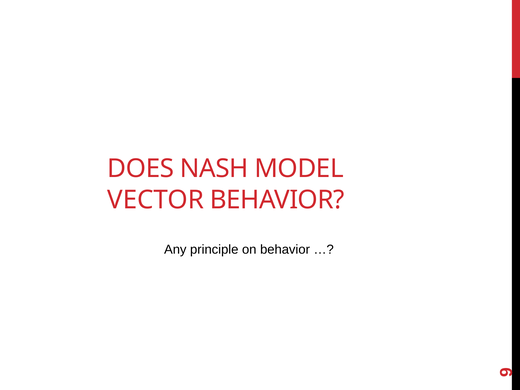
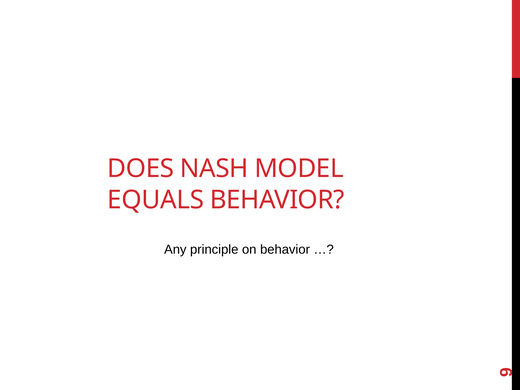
VECTOR: VECTOR -> EQUALS
